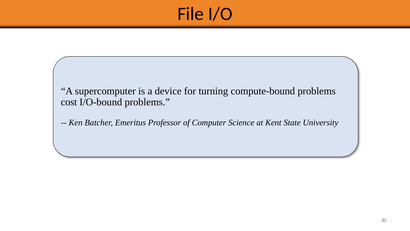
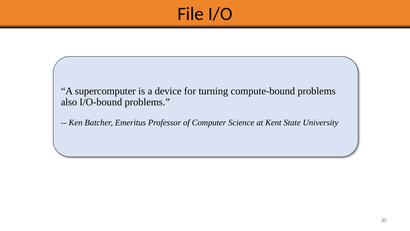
cost: cost -> also
